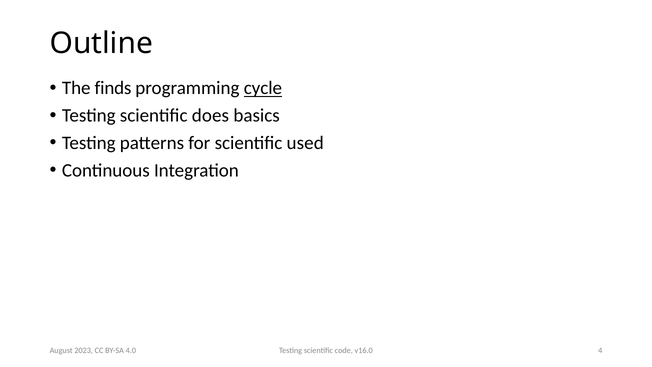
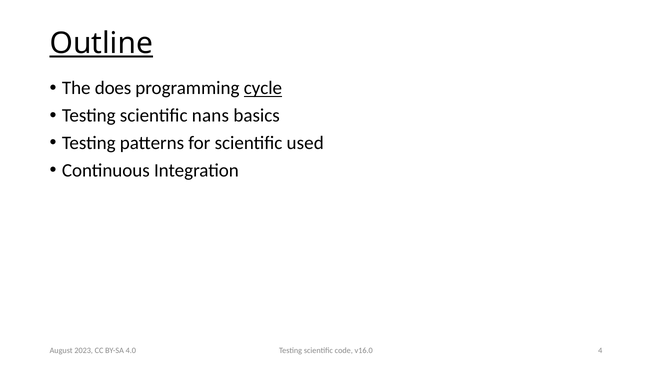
Outline underline: none -> present
finds: finds -> does
does: does -> nans
